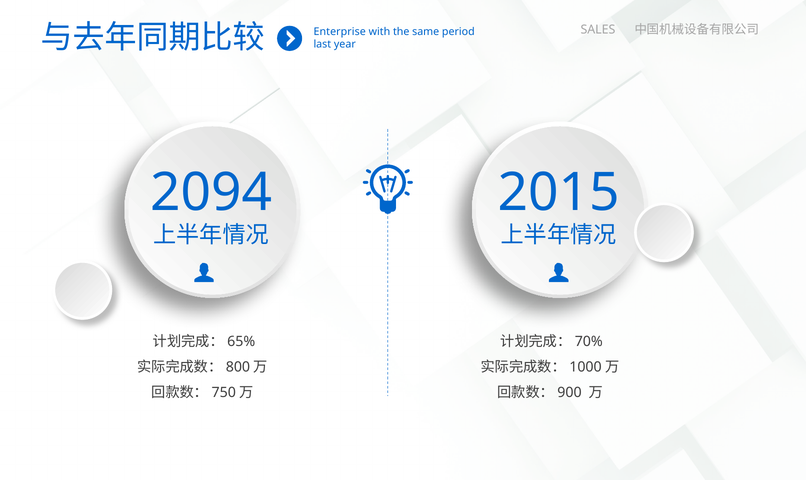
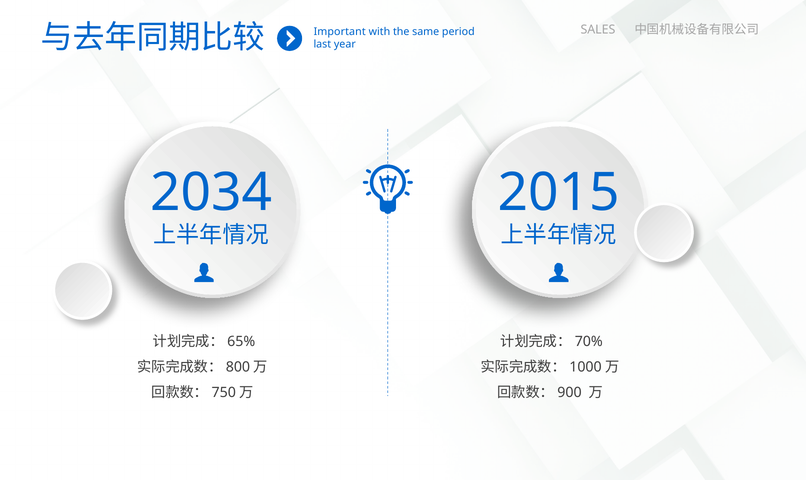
Enterprise: Enterprise -> Important
2094: 2094 -> 2034
